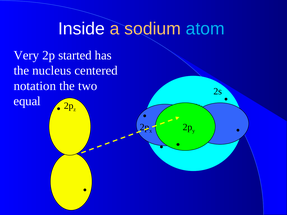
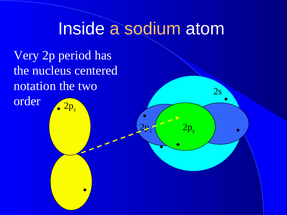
atom colour: light blue -> white
started: started -> period
equal: equal -> order
